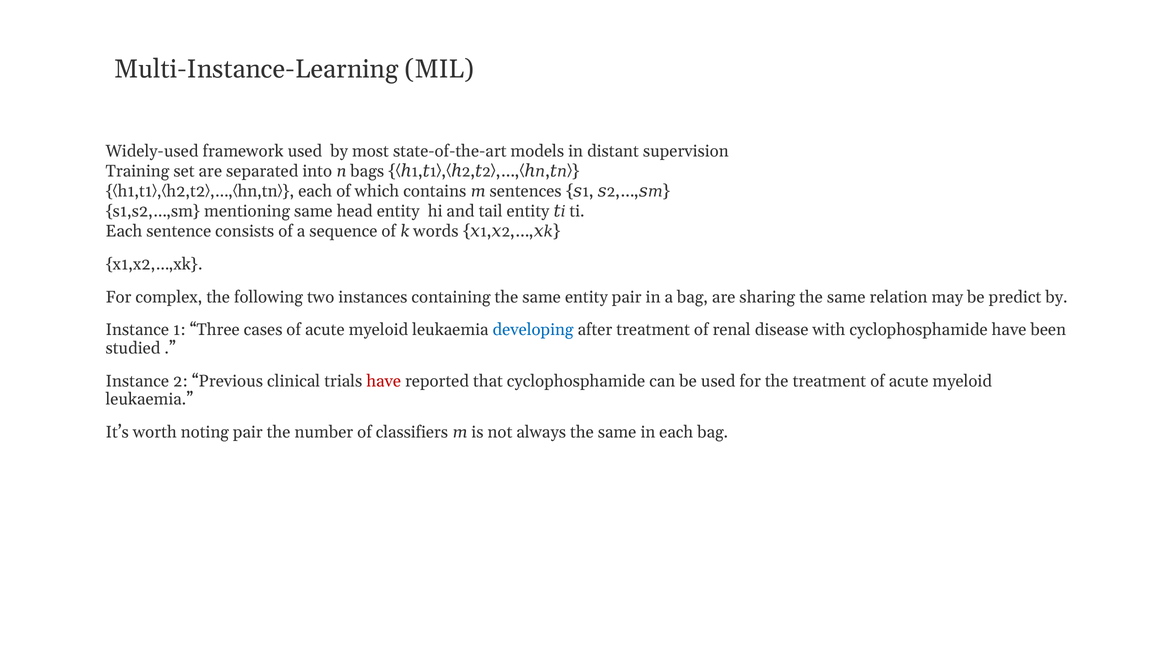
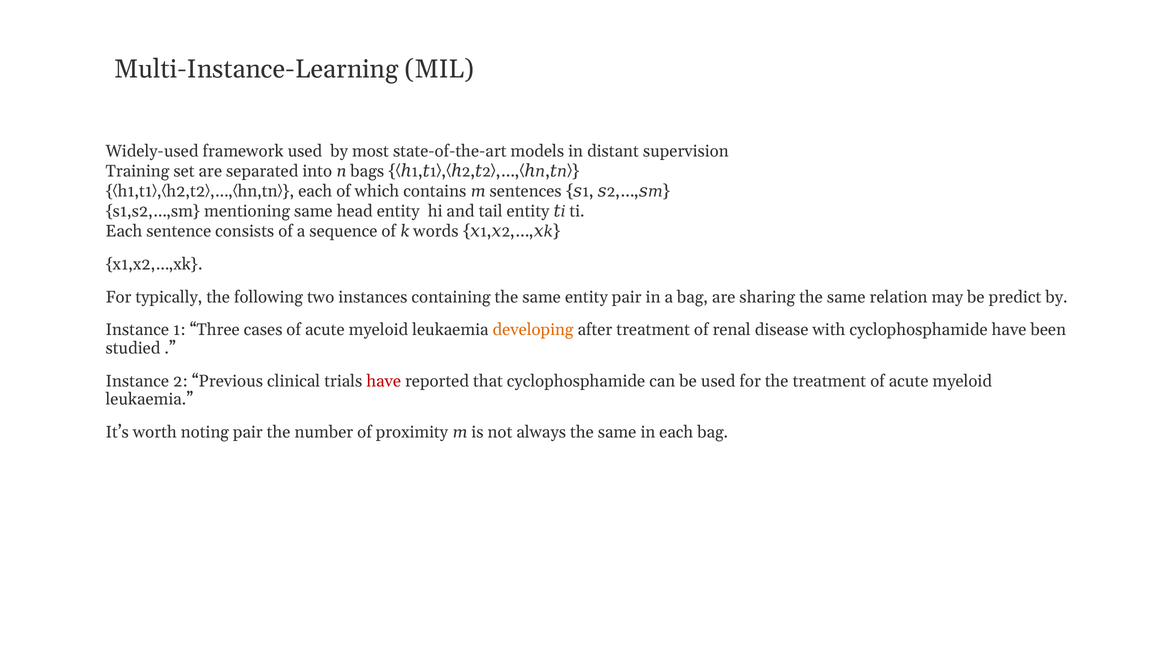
complex: complex -> typically
developing colour: blue -> orange
classifiers: classifiers -> proximity
